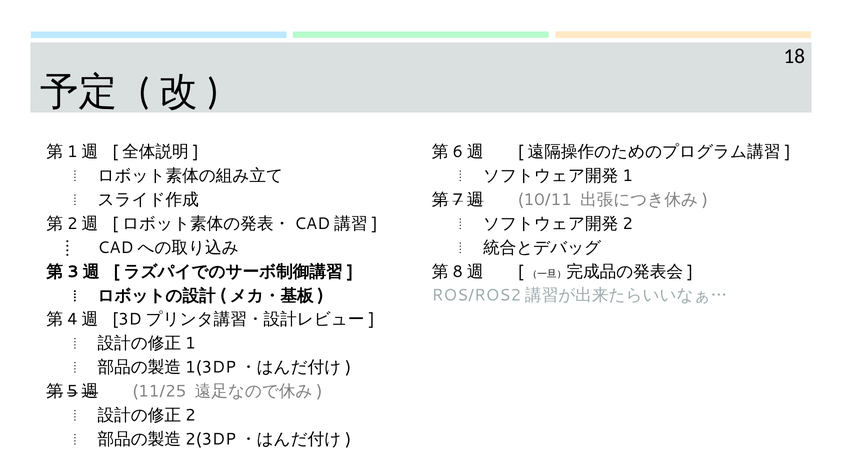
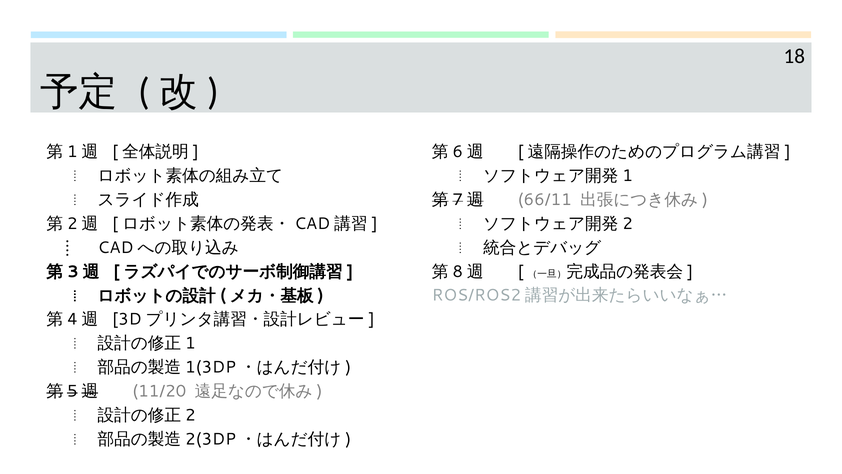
10/11: 10/11 -> 66/11
11/25: 11/25 -> 11/20
